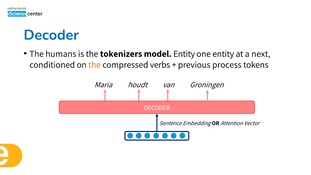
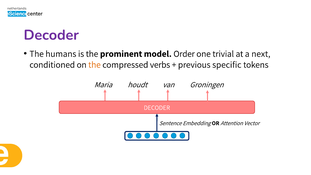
Decoder at (51, 35) colour: blue -> purple
tokenizers: tokenizers -> prominent
model Entity: Entity -> Order
one entity: entity -> trivial
process: process -> specific
